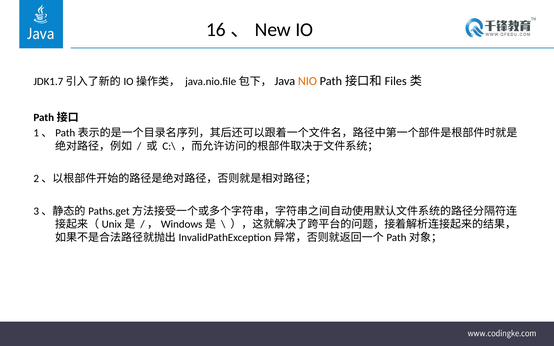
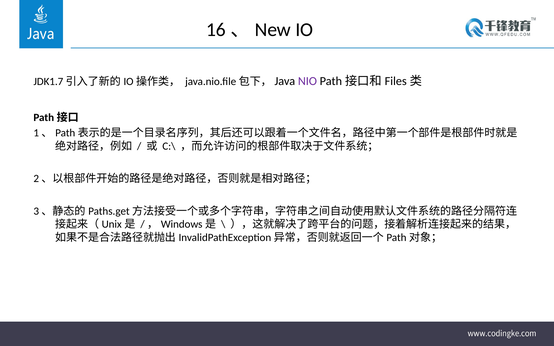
NIO colour: orange -> purple
